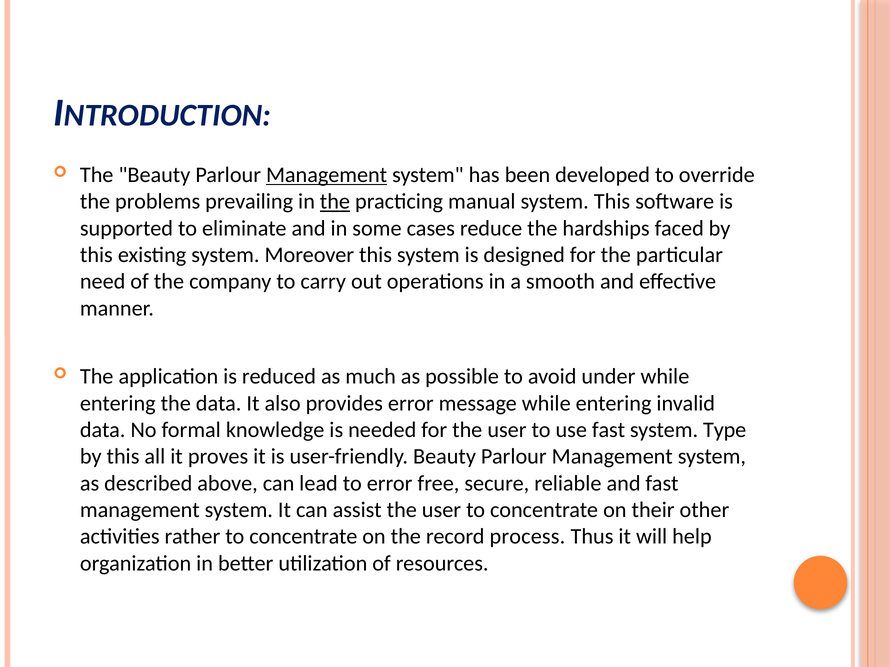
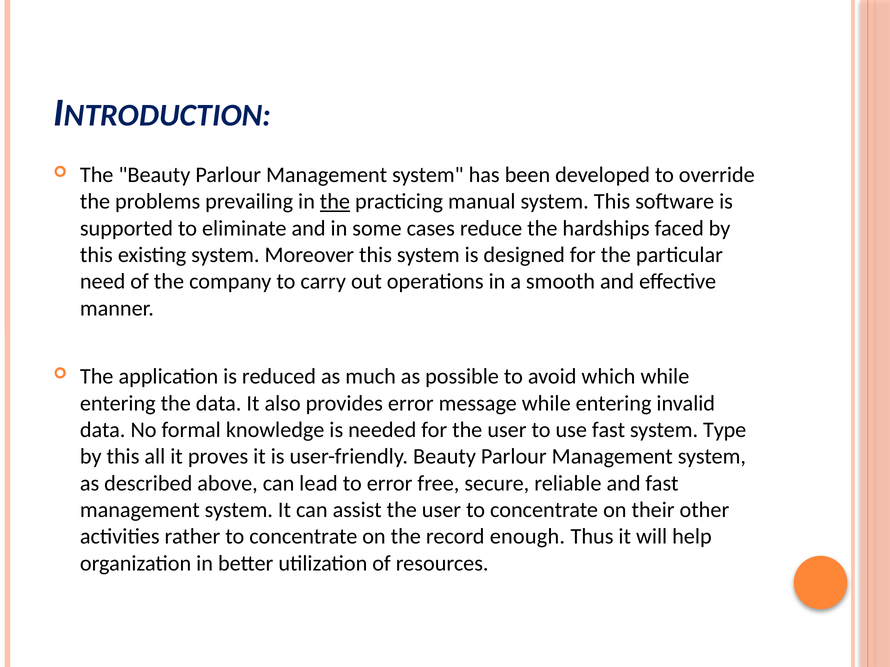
Management at (327, 175) underline: present -> none
under: under -> which
process: process -> enough
